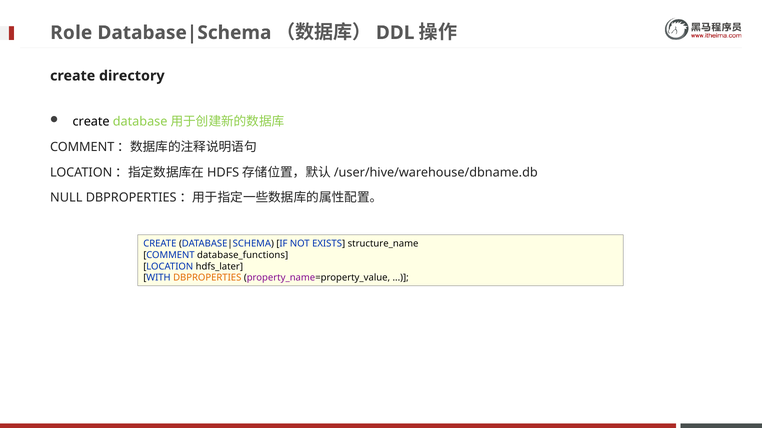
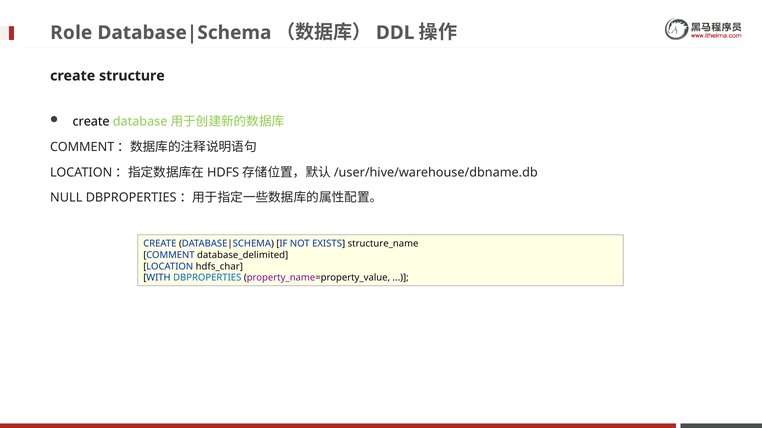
directory: directory -> structure
database_functions: database_functions -> database_delimited
hdfs_later: hdfs_later -> hdfs_char
DBPROPERTIES colour: orange -> blue
